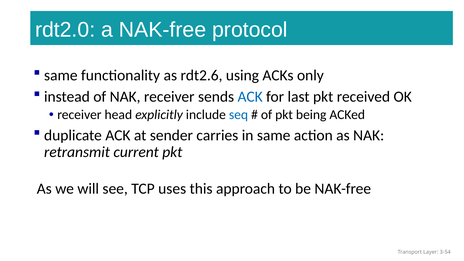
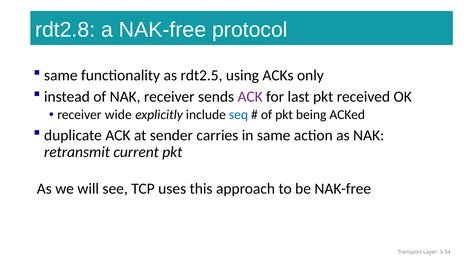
rdt2.0: rdt2.0 -> rdt2.8
rdt2.6: rdt2.6 -> rdt2.5
ACK at (250, 97) colour: blue -> purple
head: head -> wide
